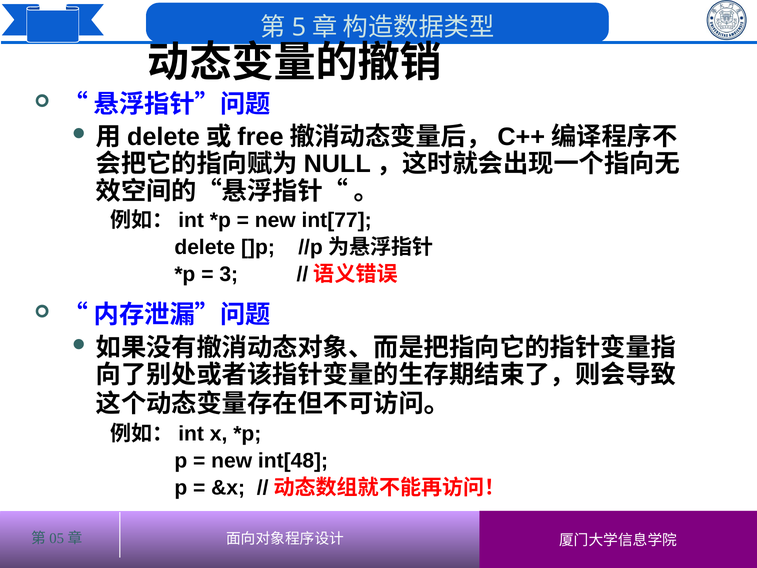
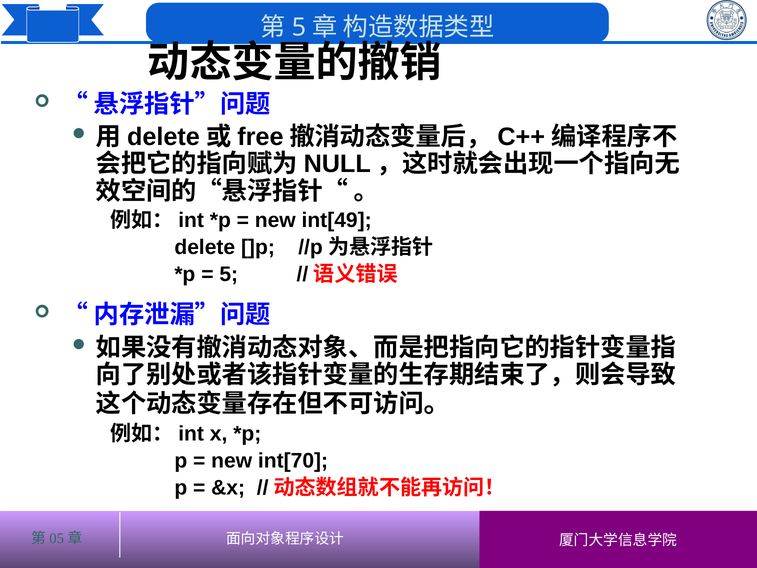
int[77: int[77 -> int[49
3 at (229, 274): 3 -> 5
int[48: int[48 -> int[70
